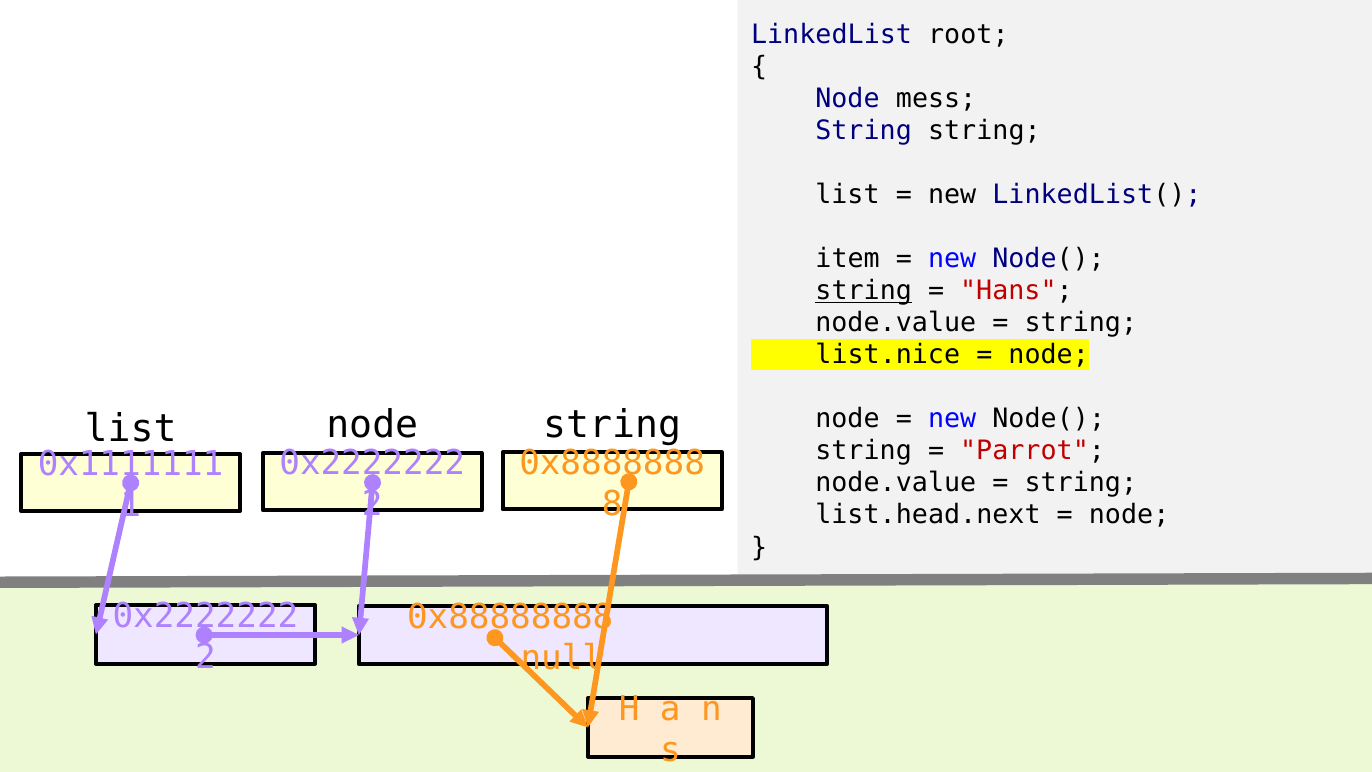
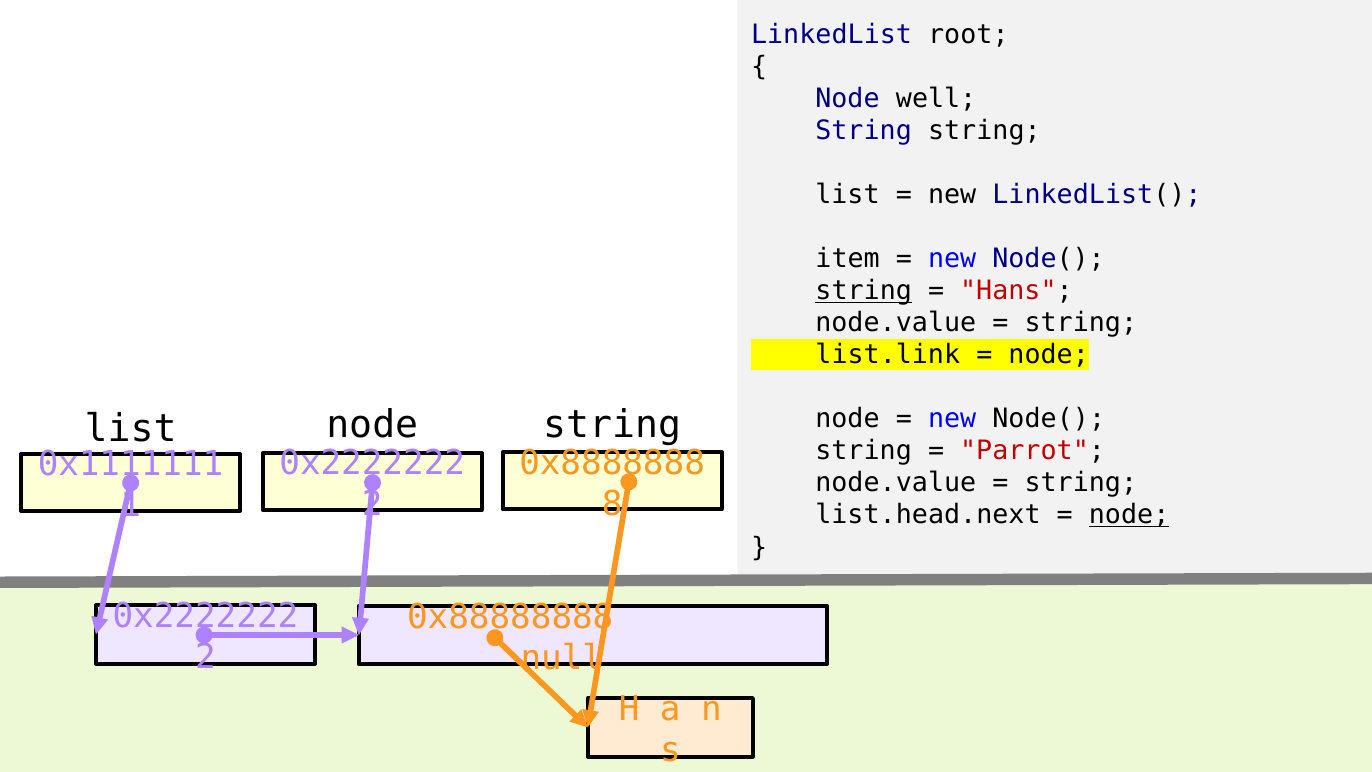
mess: mess -> well
list.nice: list.nice -> list.link
node at (1129, 515) underline: none -> present
